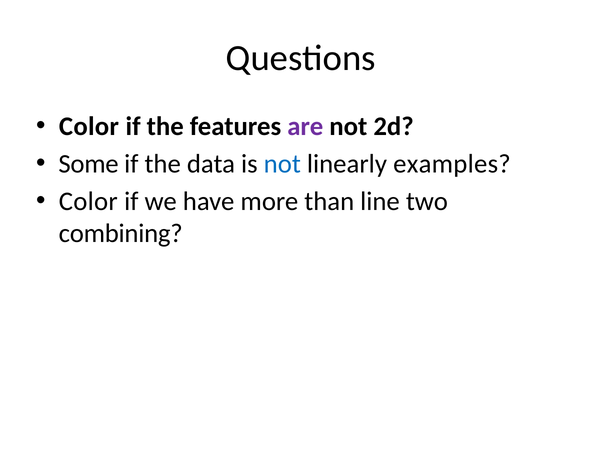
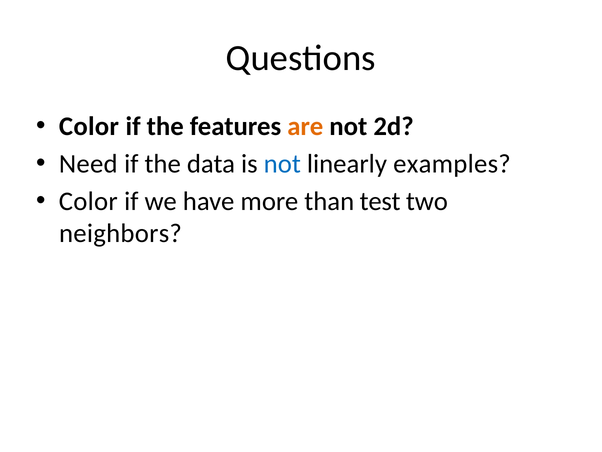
are colour: purple -> orange
Some: Some -> Need
line: line -> test
combining: combining -> neighbors
